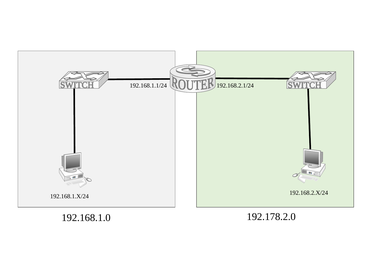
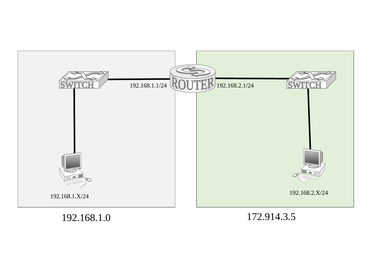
192.178.2.0: 192.178.2.0 -> 172.914.3.5
